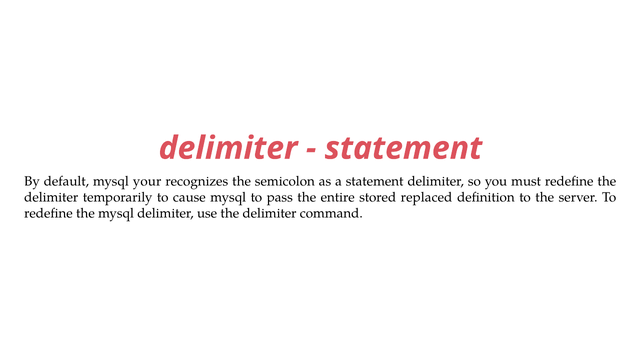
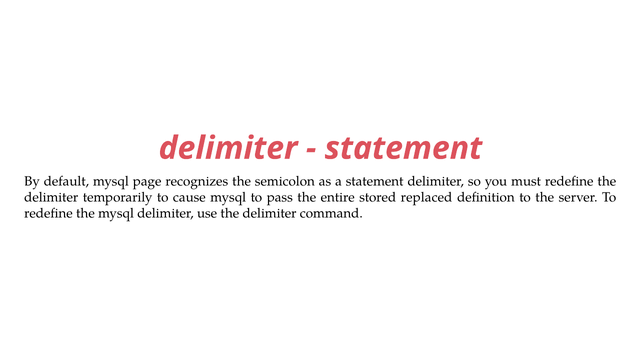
your: your -> page
